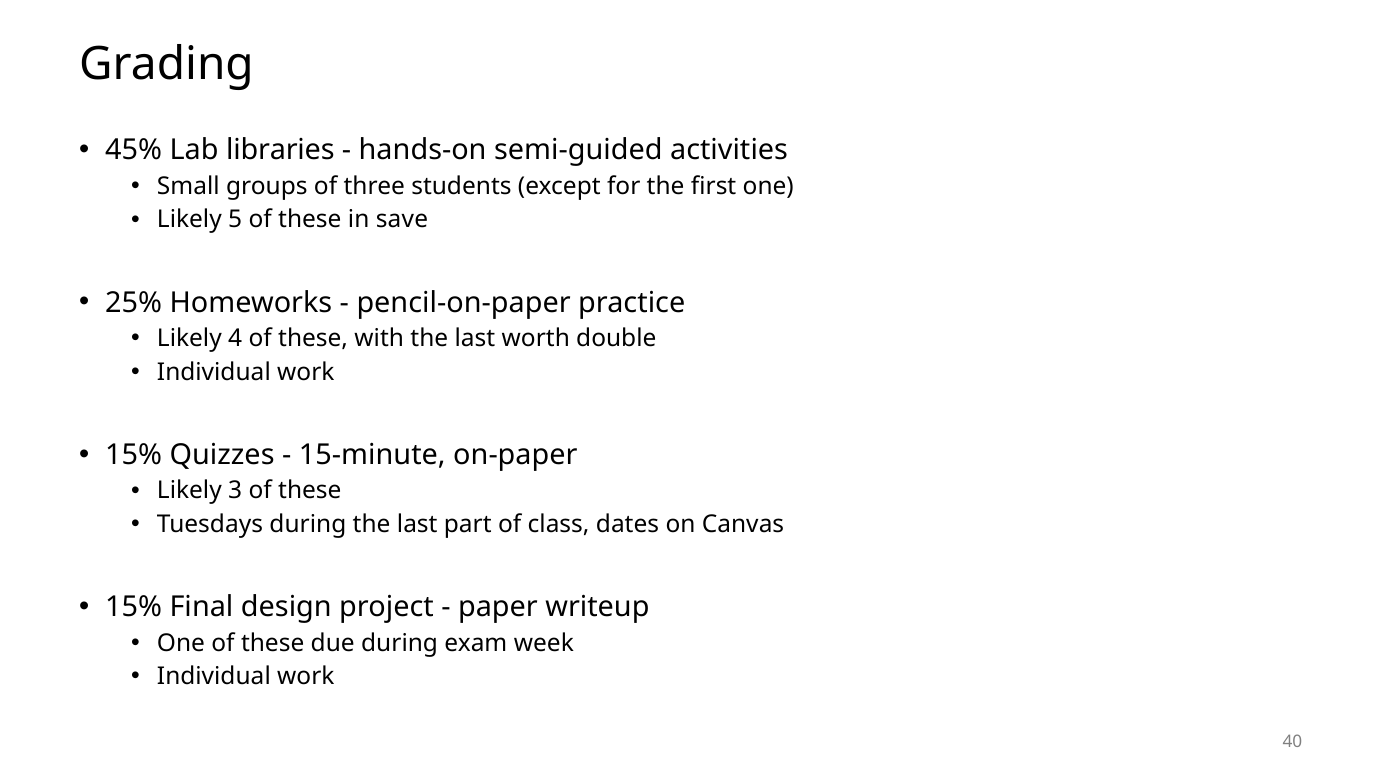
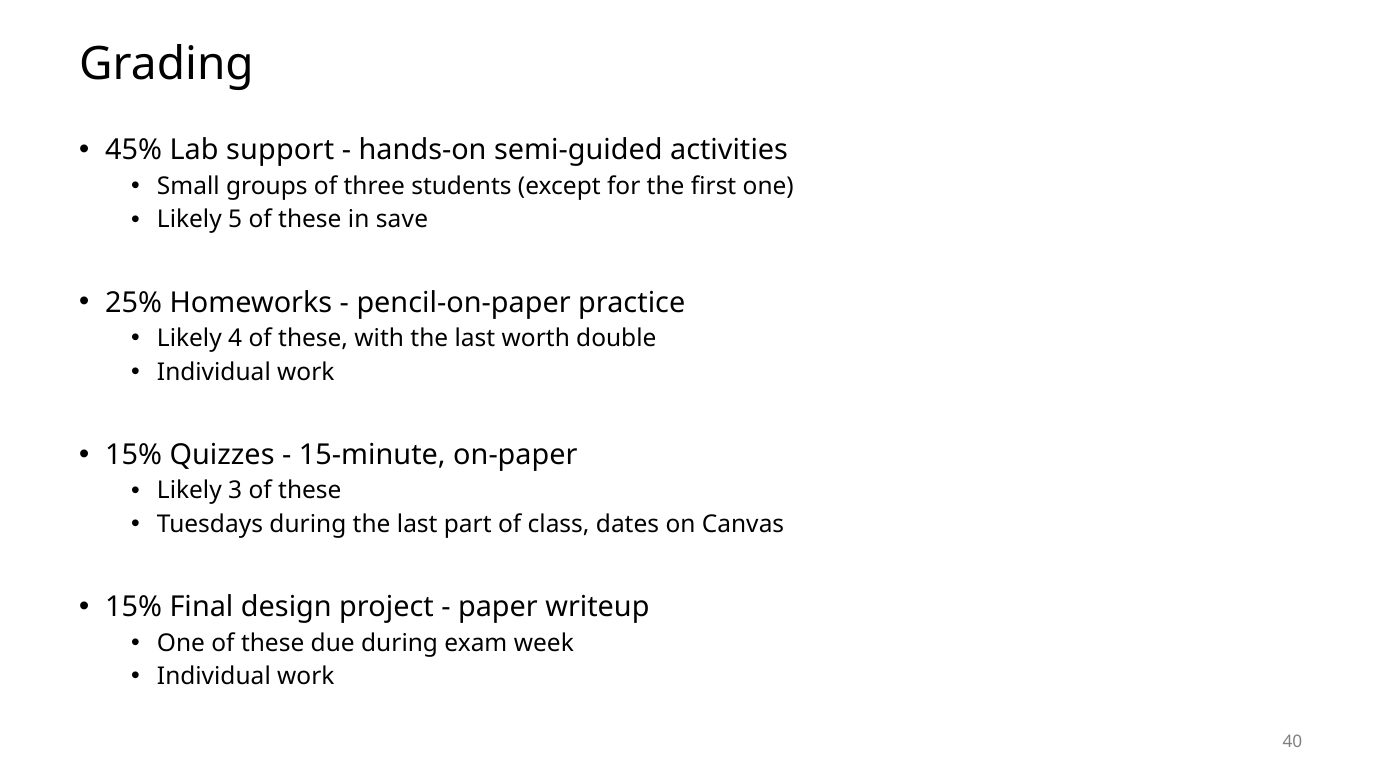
libraries: libraries -> support
